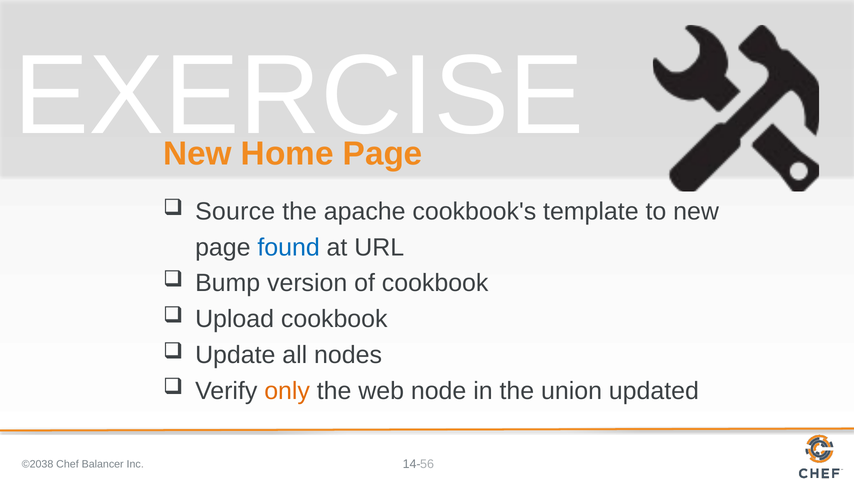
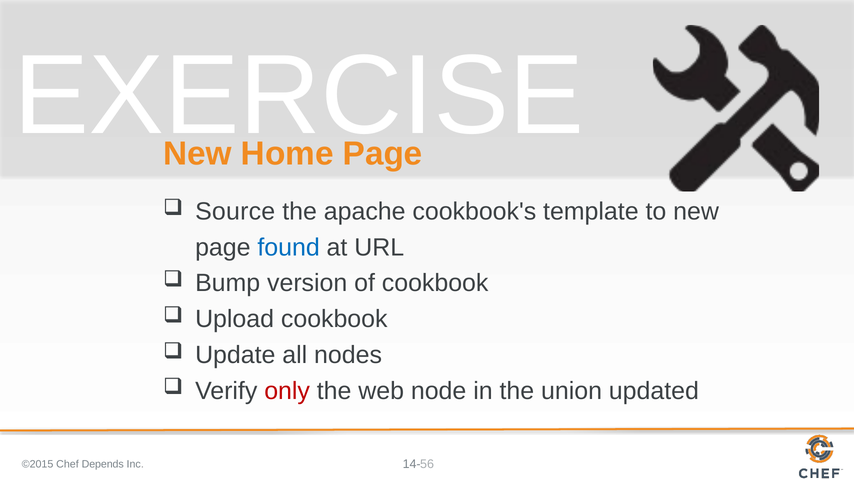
only colour: orange -> red
©2038: ©2038 -> ©2015
Balancer: Balancer -> Depends
